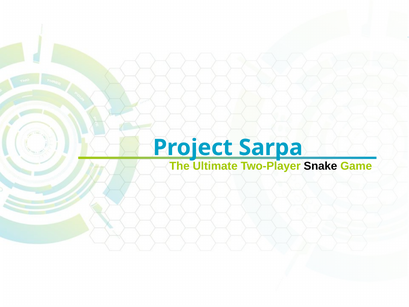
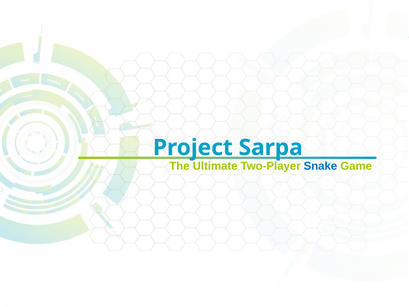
Snake colour: black -> blue
